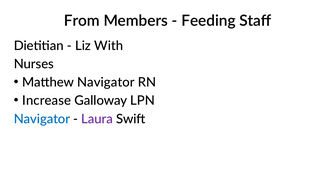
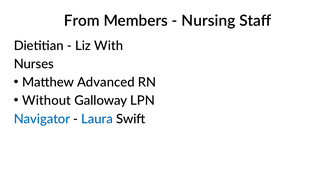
Feeding: Feeding -> Nursing
Matthew Navigator: Navigator -> Advanced
Increase: Increase -> Without
Laura colour: purple -> blue
